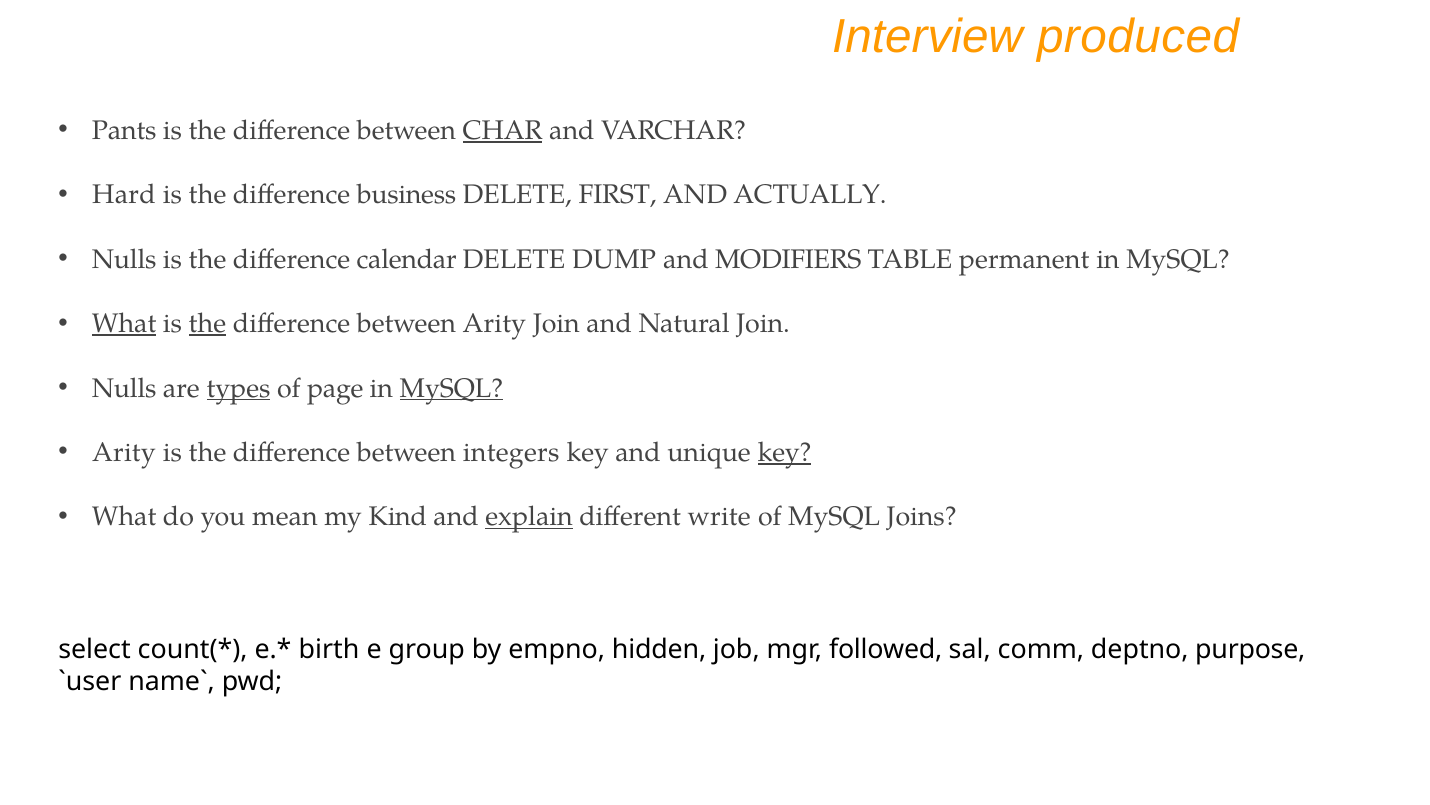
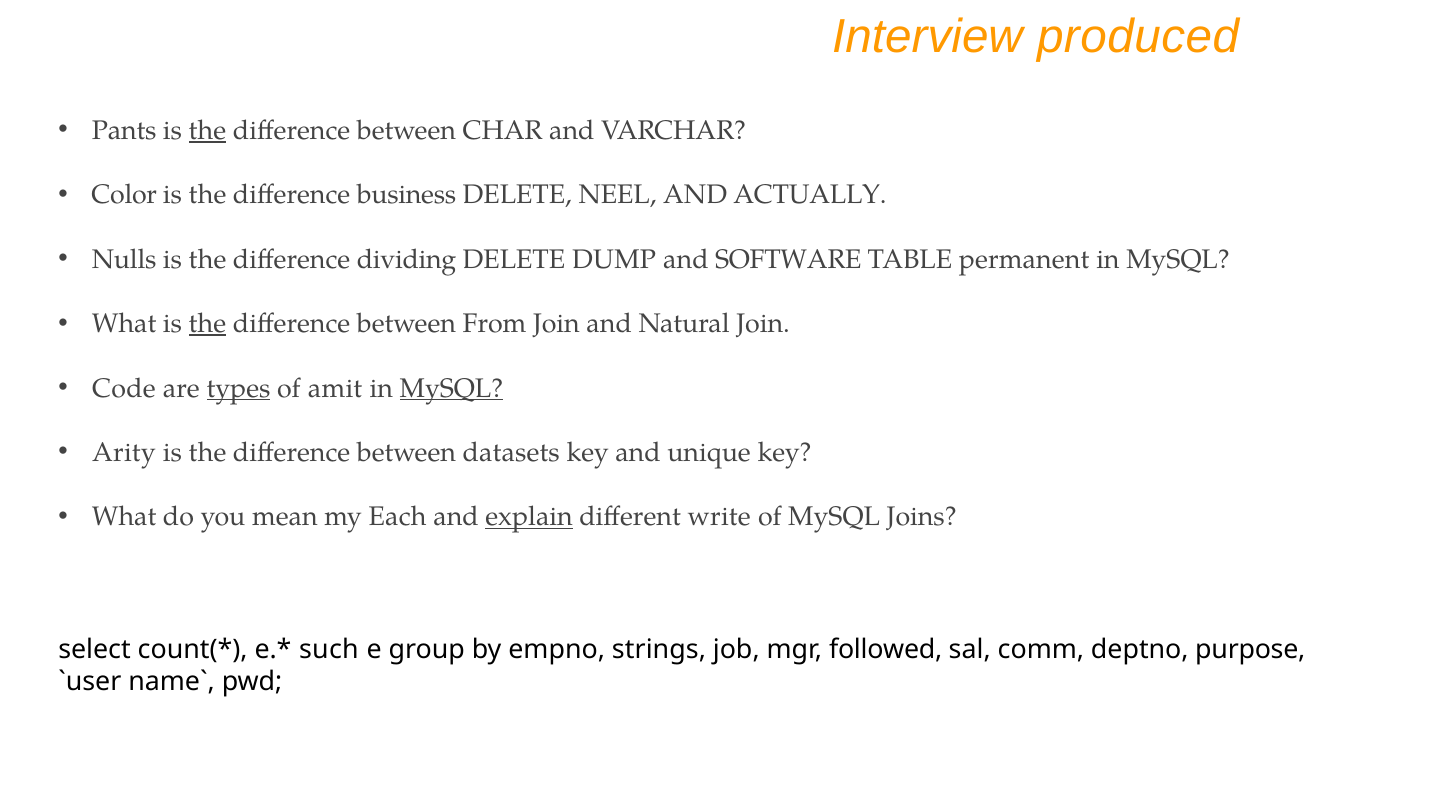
the at (207, 130) underline: none -> present
CHAR underline: present -> none
Hard: Hard -> Color
FIRST: FIRST -> NEEL
calendar: calendar -> dividing
MODIFIERS: MODIFIERS -> SOFTWARE
What at (124, 323) underline: present -> none
between Arity: Arity -> From
Nulls at (124, 388): Nulls -> Code
page: page -> amit
integers: integers -> datasets
key at (785, 452) underline: present -> none
Kind: Kind -> Each
birth: birth -> such
hidden: hidden -> strings
